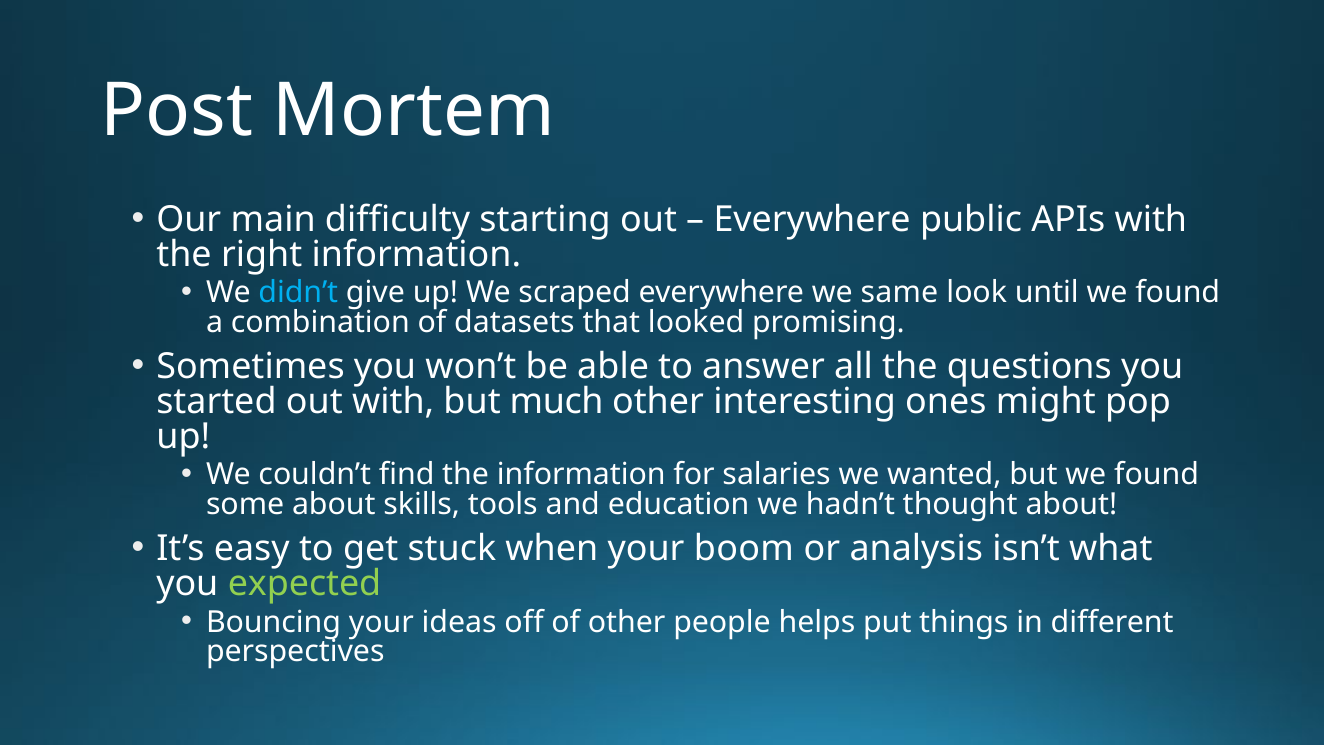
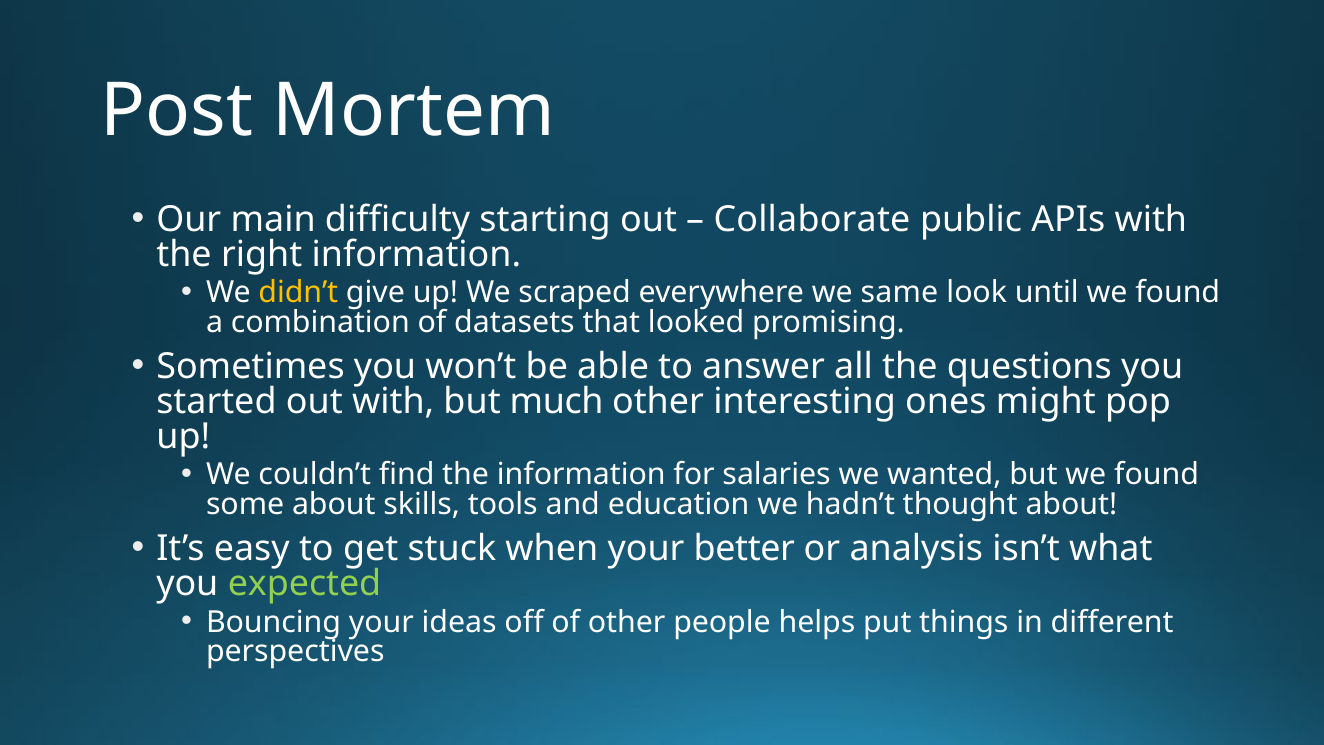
Everywhere at (812, 219): Everywhere -> Collaborate
didn’t colour: light blue -> yellow
boom: boom -> better
